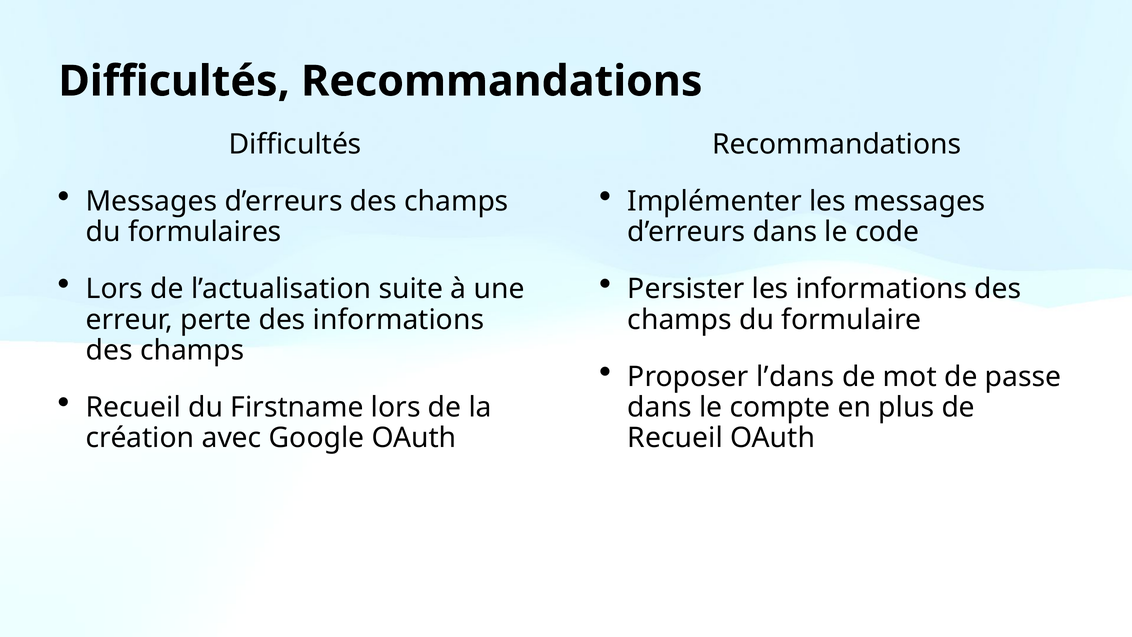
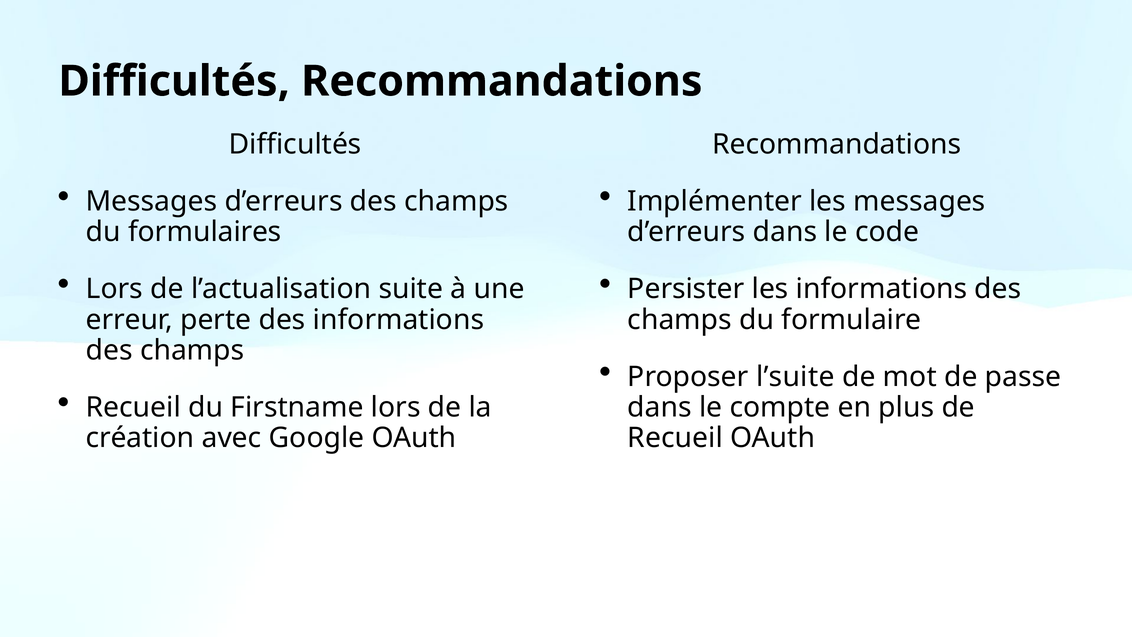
l’dans: l’dans -> l’suite
